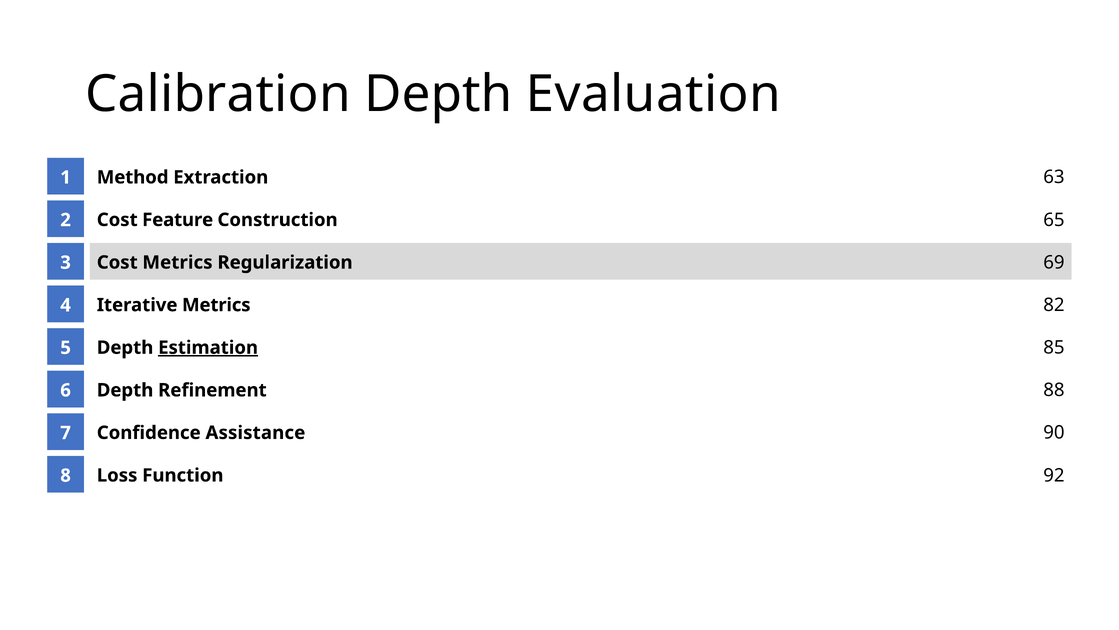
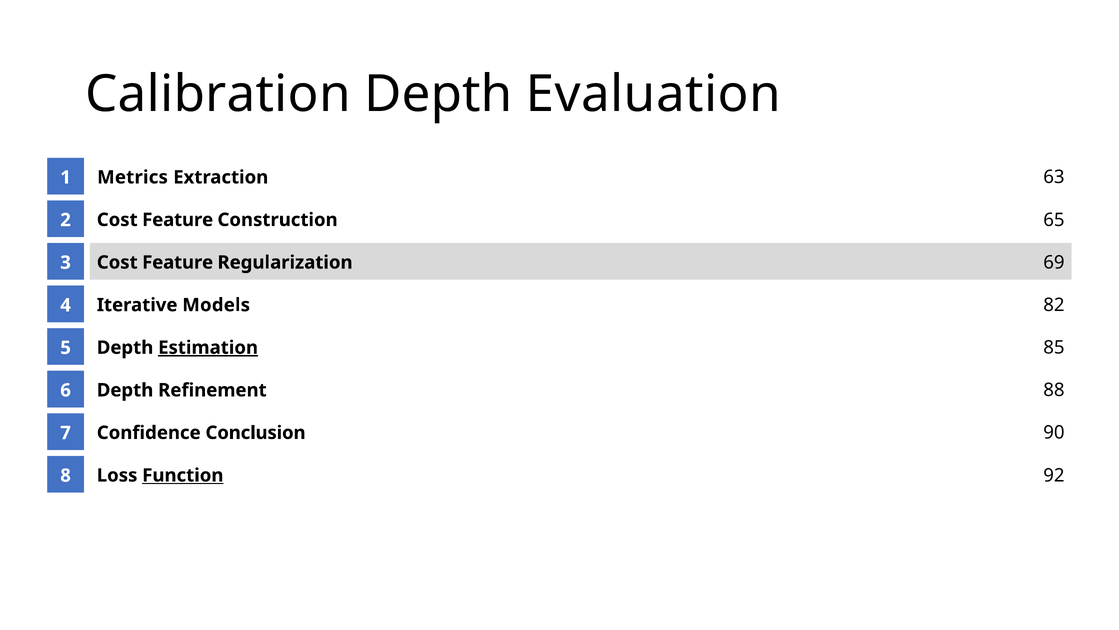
Method: Method -> Metrics
Metrics at (178, 262): Metrics -> Feature
Iterative Metrics: Metrics -> Models
Assistance: Assistance -> Conclusion
Function underline: none -> present
